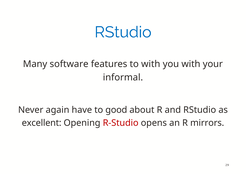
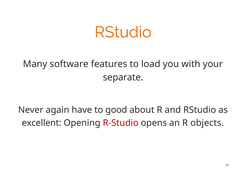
RStudio at (123, 32) colour: blue -> orange
to with: with -> load
informal: informal -> separate
mirrors: mirrors -> objects
